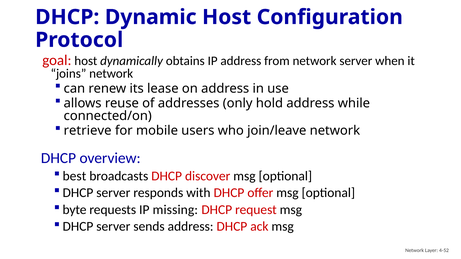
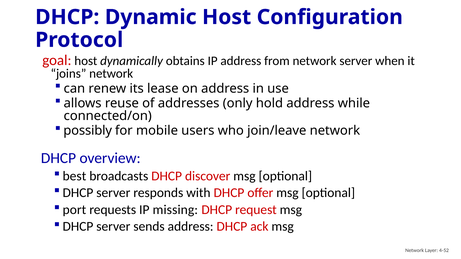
retrieve: retrieve -> possibly
byte: byte -> port
